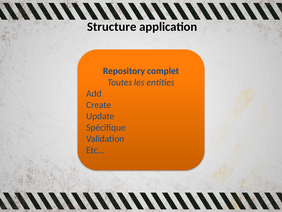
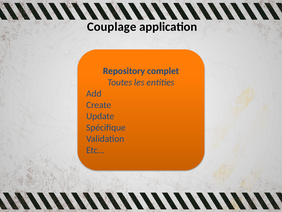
Structure: Structure -> Couplage
